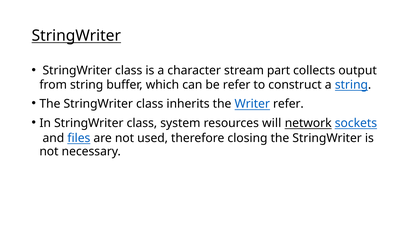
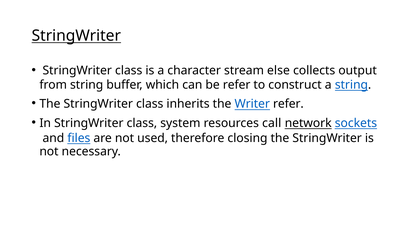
part: part -> else
will: will -> call
